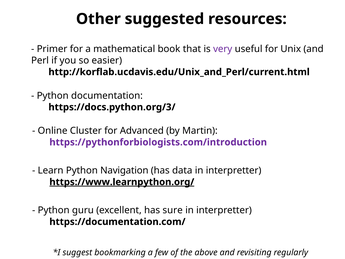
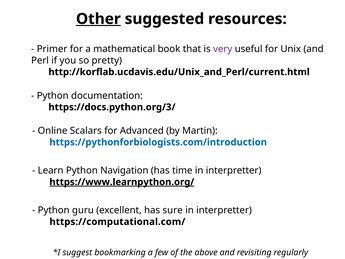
Other underline: none -> present
easier: easier -> pretty
Cluster: Cluster -> Scalars
https://pythonforbiologists.com/introduction colour: purple -> blue
data: data -> time
https://documentation.com/: https://documentation.com/ -> https://computational.com/
